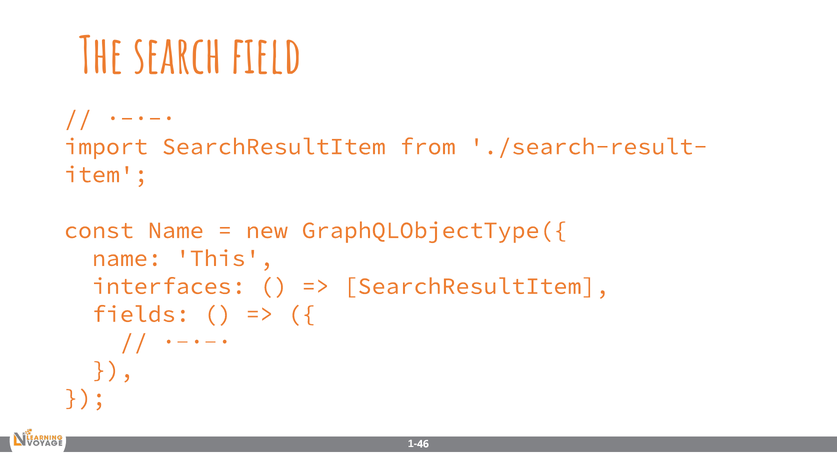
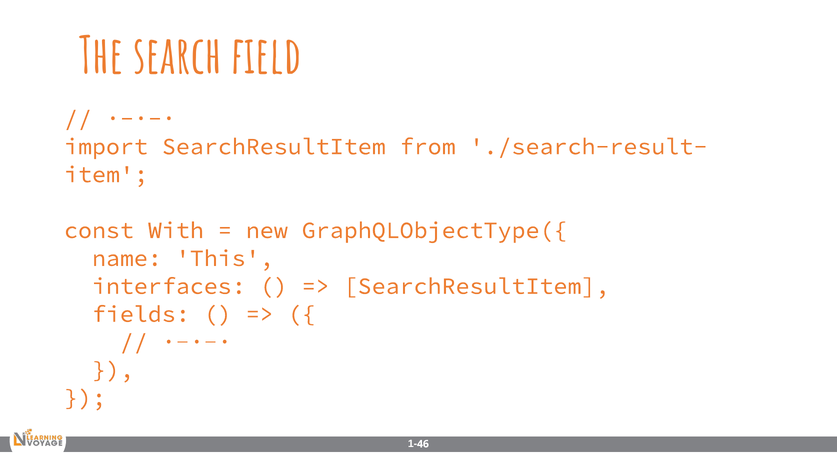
const Name: Name -> With
